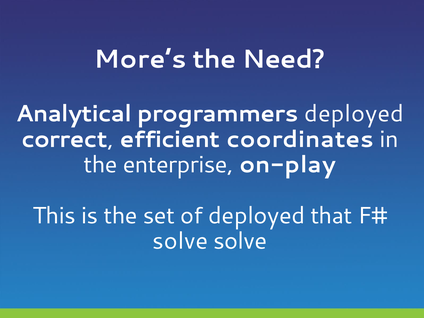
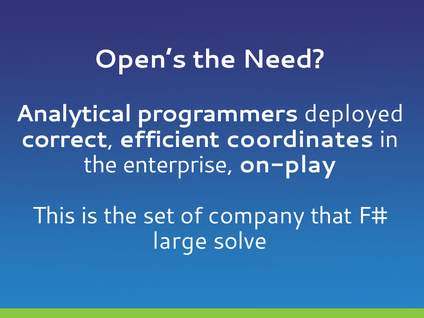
More’s: More’s -> Open’s
of deployed: deployed -> company
solve at (180, 241): solve -> large
